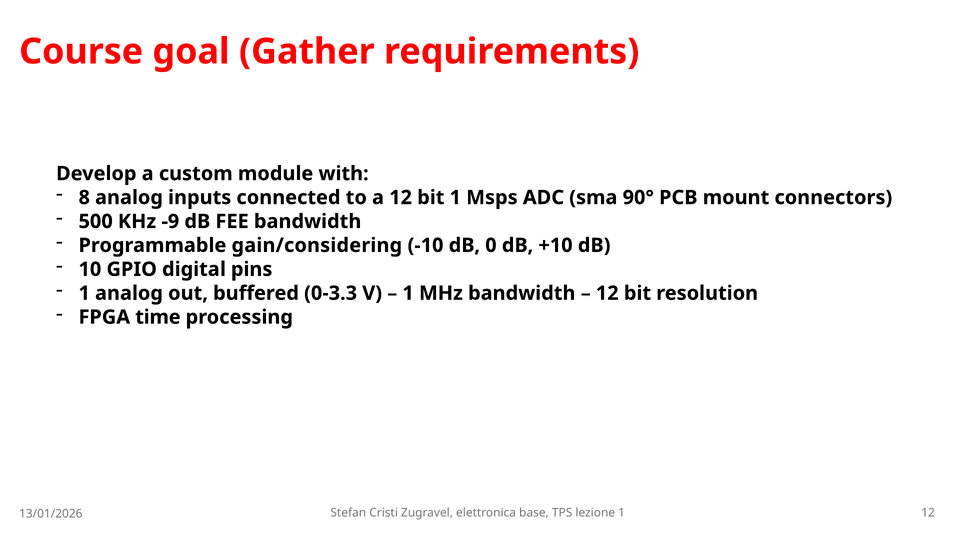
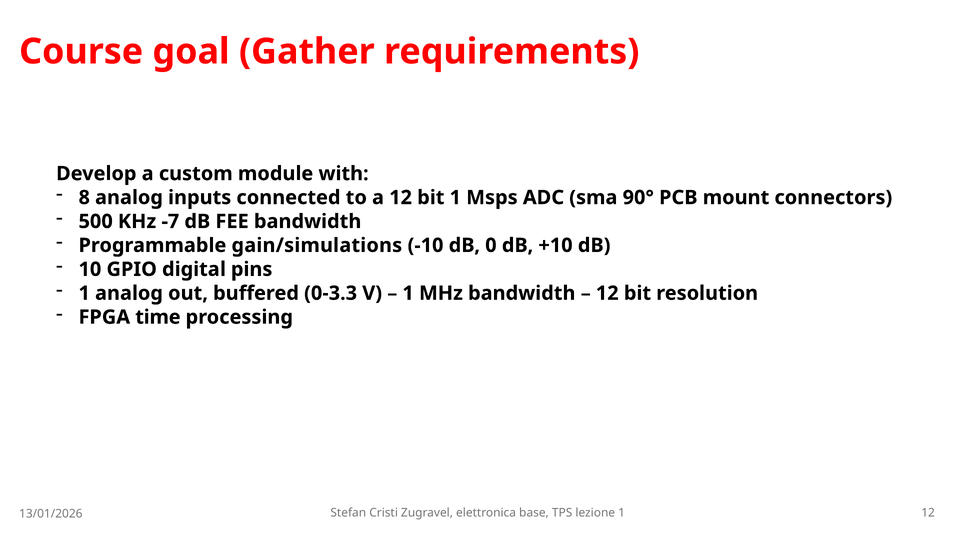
-9: -9 -> -7
gain/considering: gain/considering -> gain/simulations
